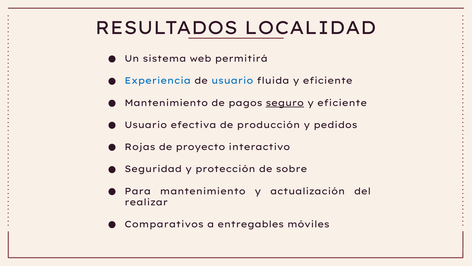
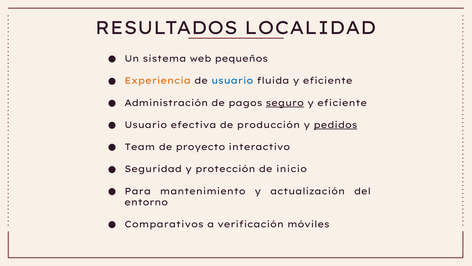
permitirá: permitirá -> pequeños
Experiencia colour: blue -> orange
Mantenimiento at (166, 103): Mantenimiento -> Administración
pedidos underline: none -> present
Rojas: Rojas -> Team
sobre: sobre -> inicio
realizar: realizar -> entorno
entregables: entregables -> verificación
